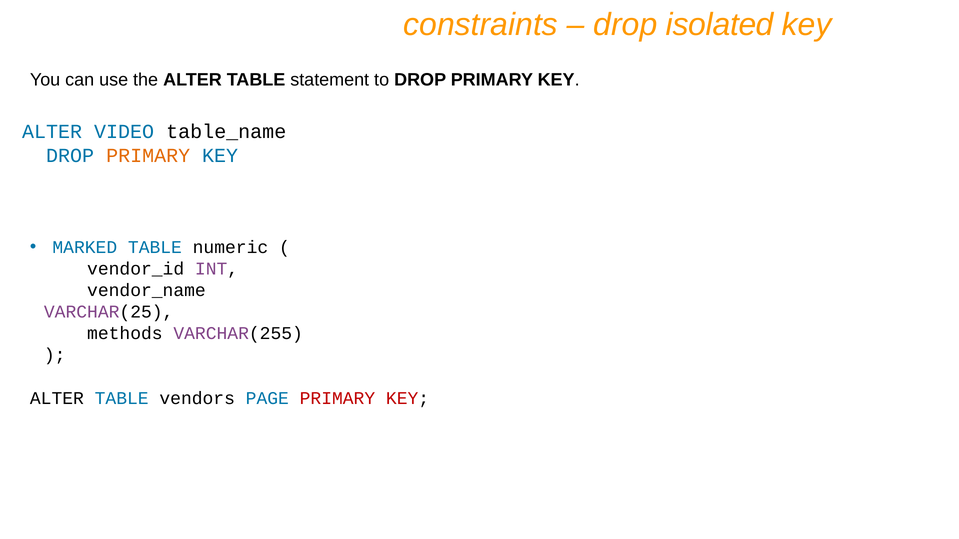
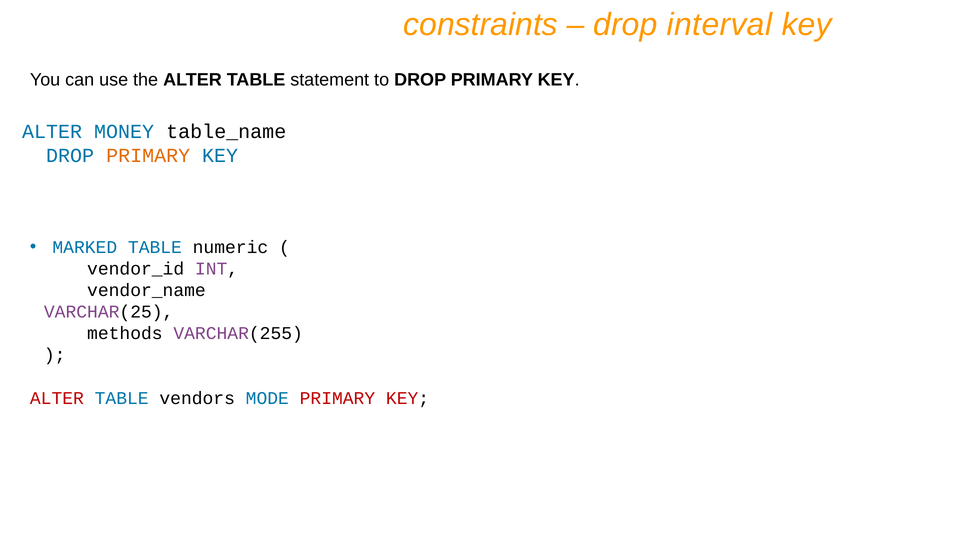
isolated: isolated -> interval
VIDEO: VIDEO -> MONEY
ALTER at (57, 399) colour: black -> red
PAGE: PAGE -> MODE
